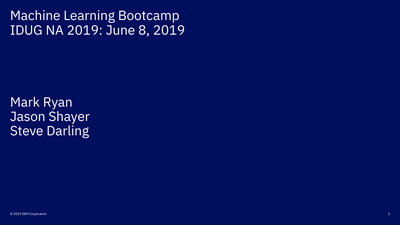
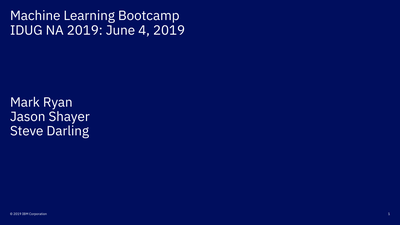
8: 8 -> 4
